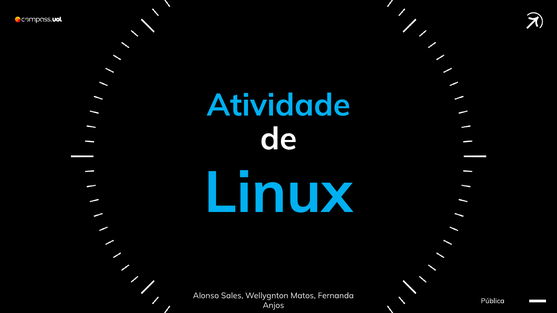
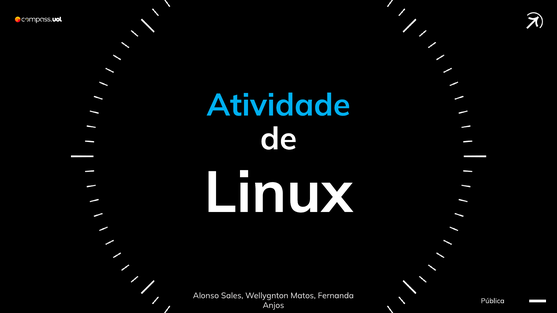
Linux colour: light blue -> white
